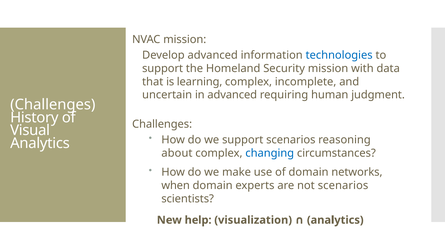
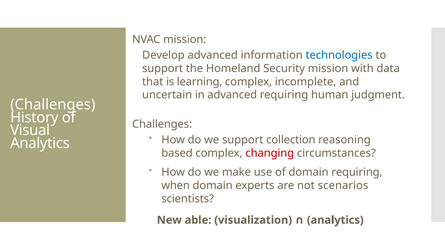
support scenarios: scenarios -> collection
about: about -> based
changing colour: blue -> red
domain networks: networks -> requiring
help: help -> able
